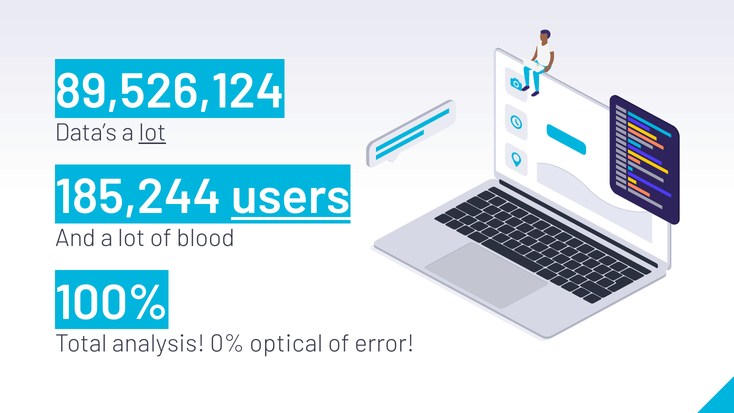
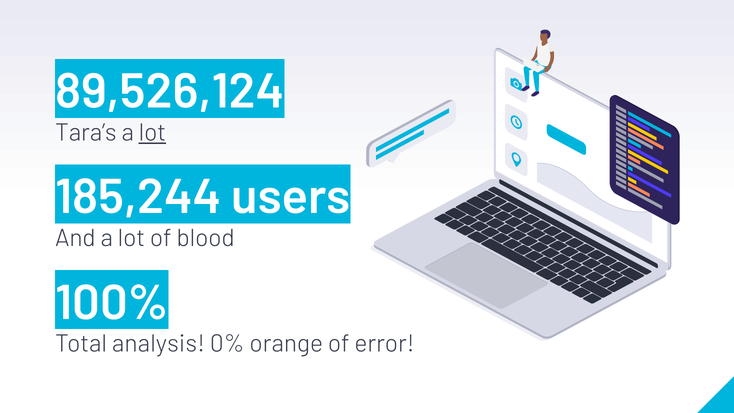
Data’s: Data’s -> Tara’s
users underline: present -> none
optical: optical -> orange
